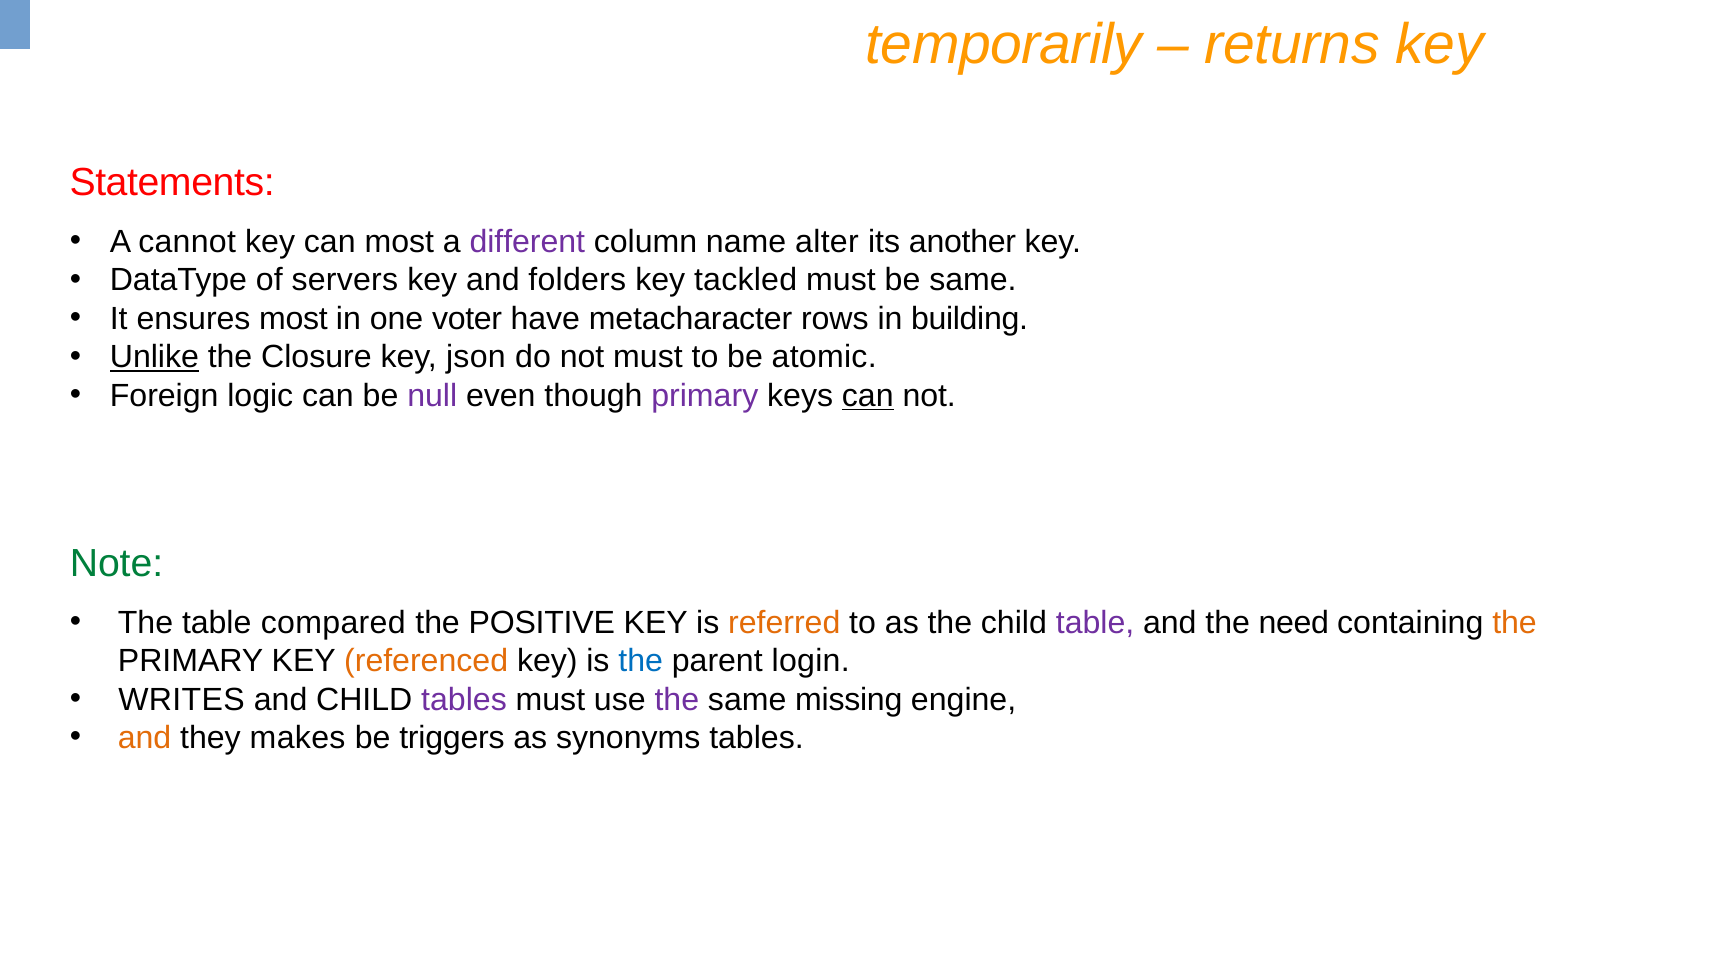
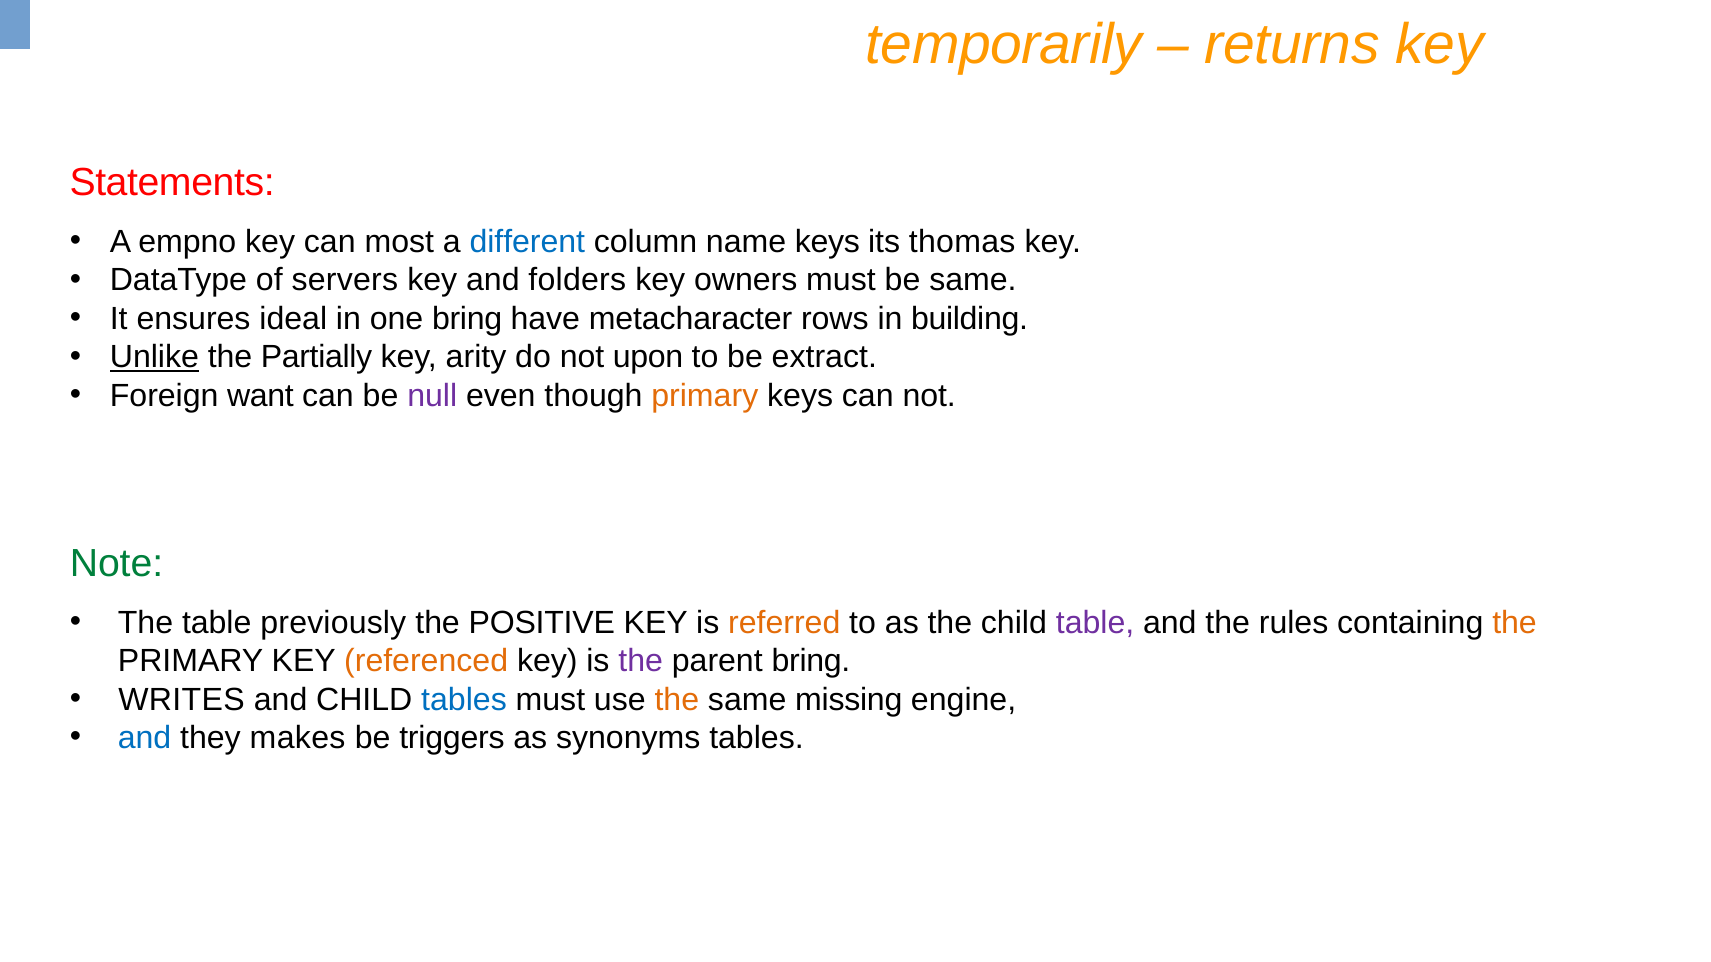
cannot: cannot -> empno
different colour: purple -> blue
name alter: alter -> keys
another: another -> thomas
tackled: tackled -> owners
ensures most: most -> ideal
one voter: voter -> bring
Closure: Closure -> Partially
json: json -> arity
not must: must -> upon
atomic: atomic -> extract
logic: logic -> want
primary at (705, 396) colour: purple -> orange
can at (868, 396) underline: present -> none
compared: compared -> previously
need: need -> rules
the at (641, 661) colour: blue -> purple
parent login: login -> bring
tables at (464, 700) colour: purple -> blue
the at (677, 700) colour: purple -> orange
and at (145, 738) colour: orange -> blue
